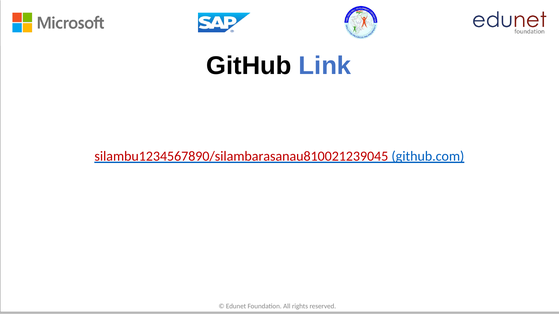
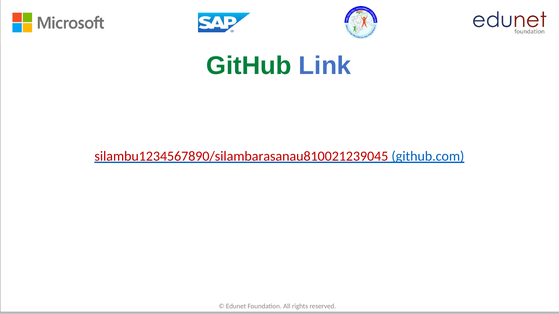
GitHub colour: black -> green
